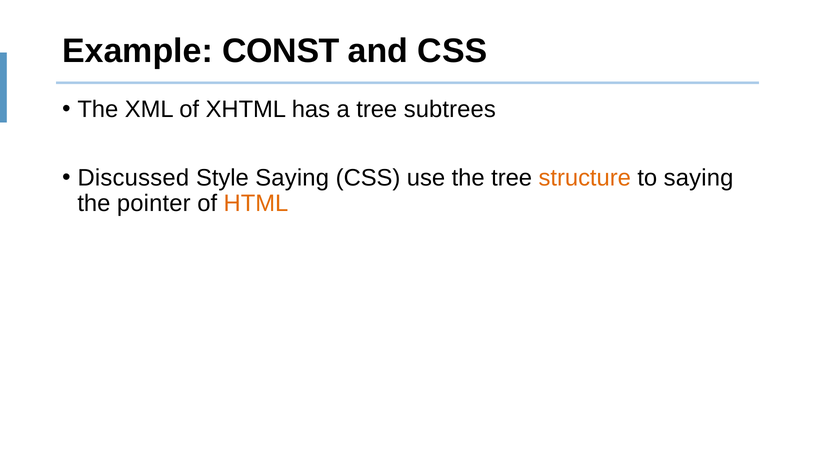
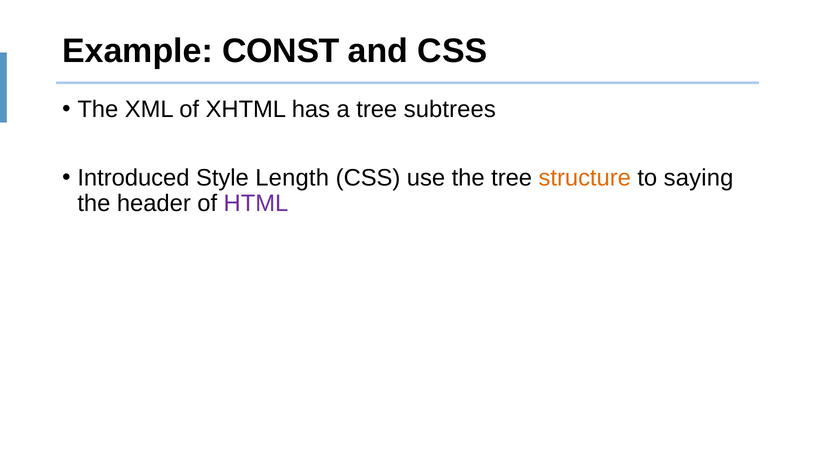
Discussed: Discussed -> Introduced
Style Saying: Saying -> Length
pointer: pointer -> header
HTML colour: orange -> purple
